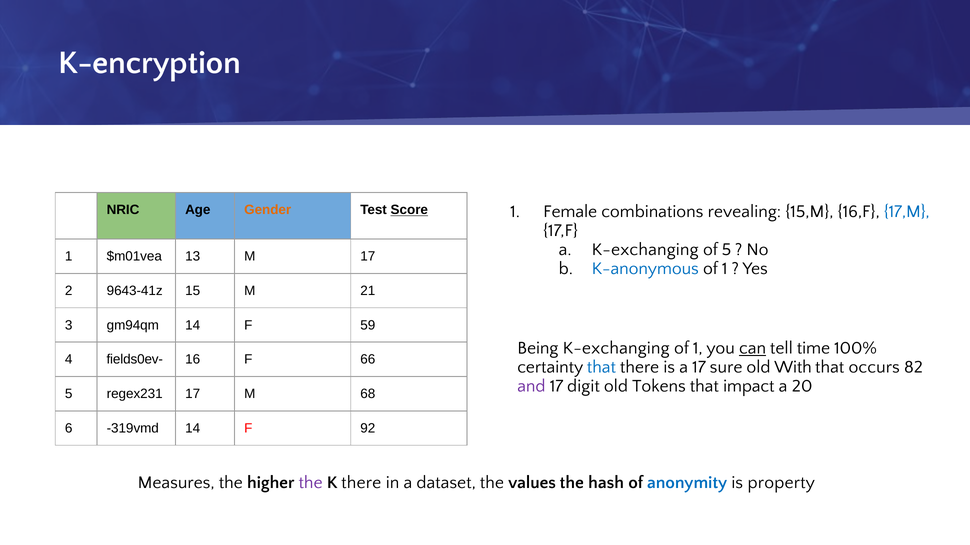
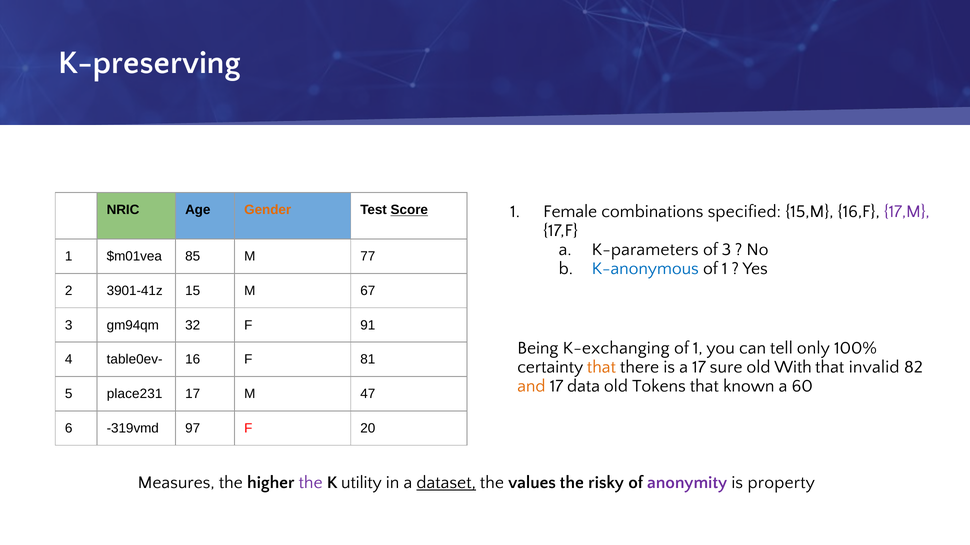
K-encryption: K-encryption -> K-preserving
revealing: revealing -> specified
17,M colour: blue -> purple
a K-exchanging: K-exchanging -> K-parameters
of 5: 5 -> 3
13: 13 -> 85
M 17: 17 -> 77
9643-41z: 9643-41z -> 3901-41z
21: 21 -> 67
gm94qm 14: 14 -> 32
59: 59 -> 91
can underline: present -> none
time: time -> only
fields0ev-: fields0ev- -> table0ev-
66: 66 -> 81
that at (601, 367) colour: blue -> orange
occurs: occurs -> invalid
and colour: purple -> orange
digit: digit -> data
impact: impact -> known
20: 20 -> 60
regex231: regex231 -> place231
68: 68 -> 47
-319vmd 14: 14 -> 97
92: 92 -> 20
K there: there -> utility
dataset underline: none -> present
hash: hash -> risky
anonymity colour: blue -> purple
